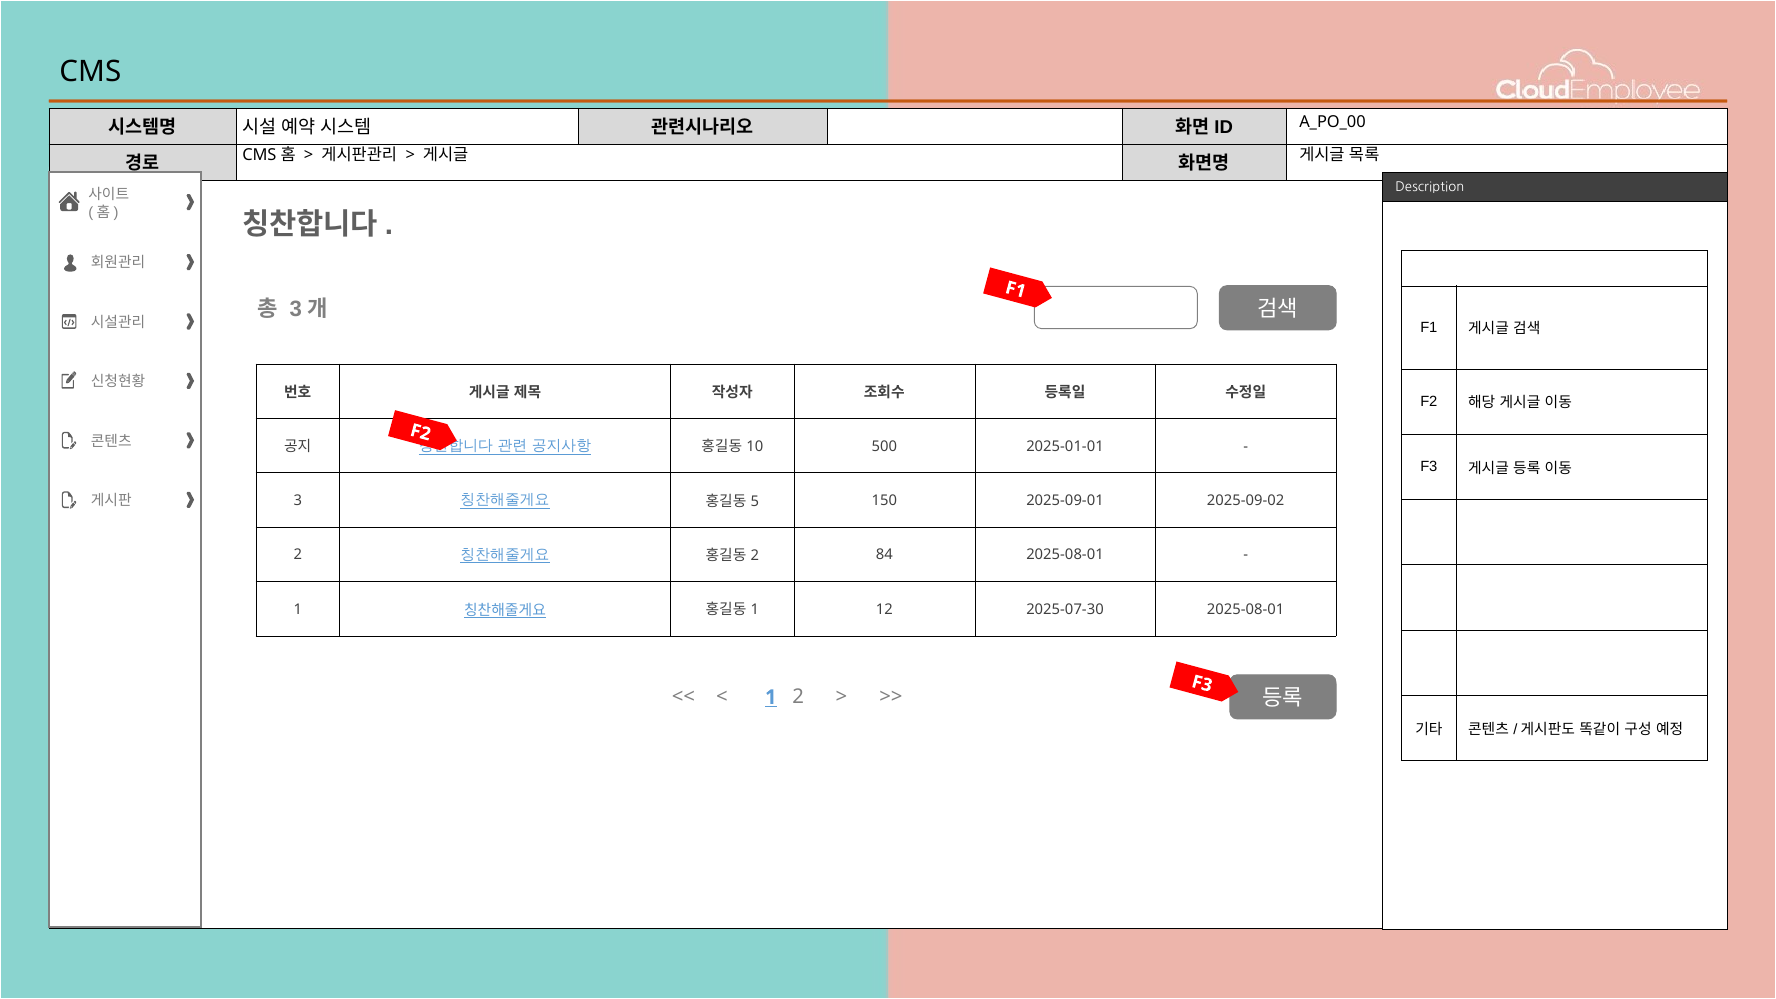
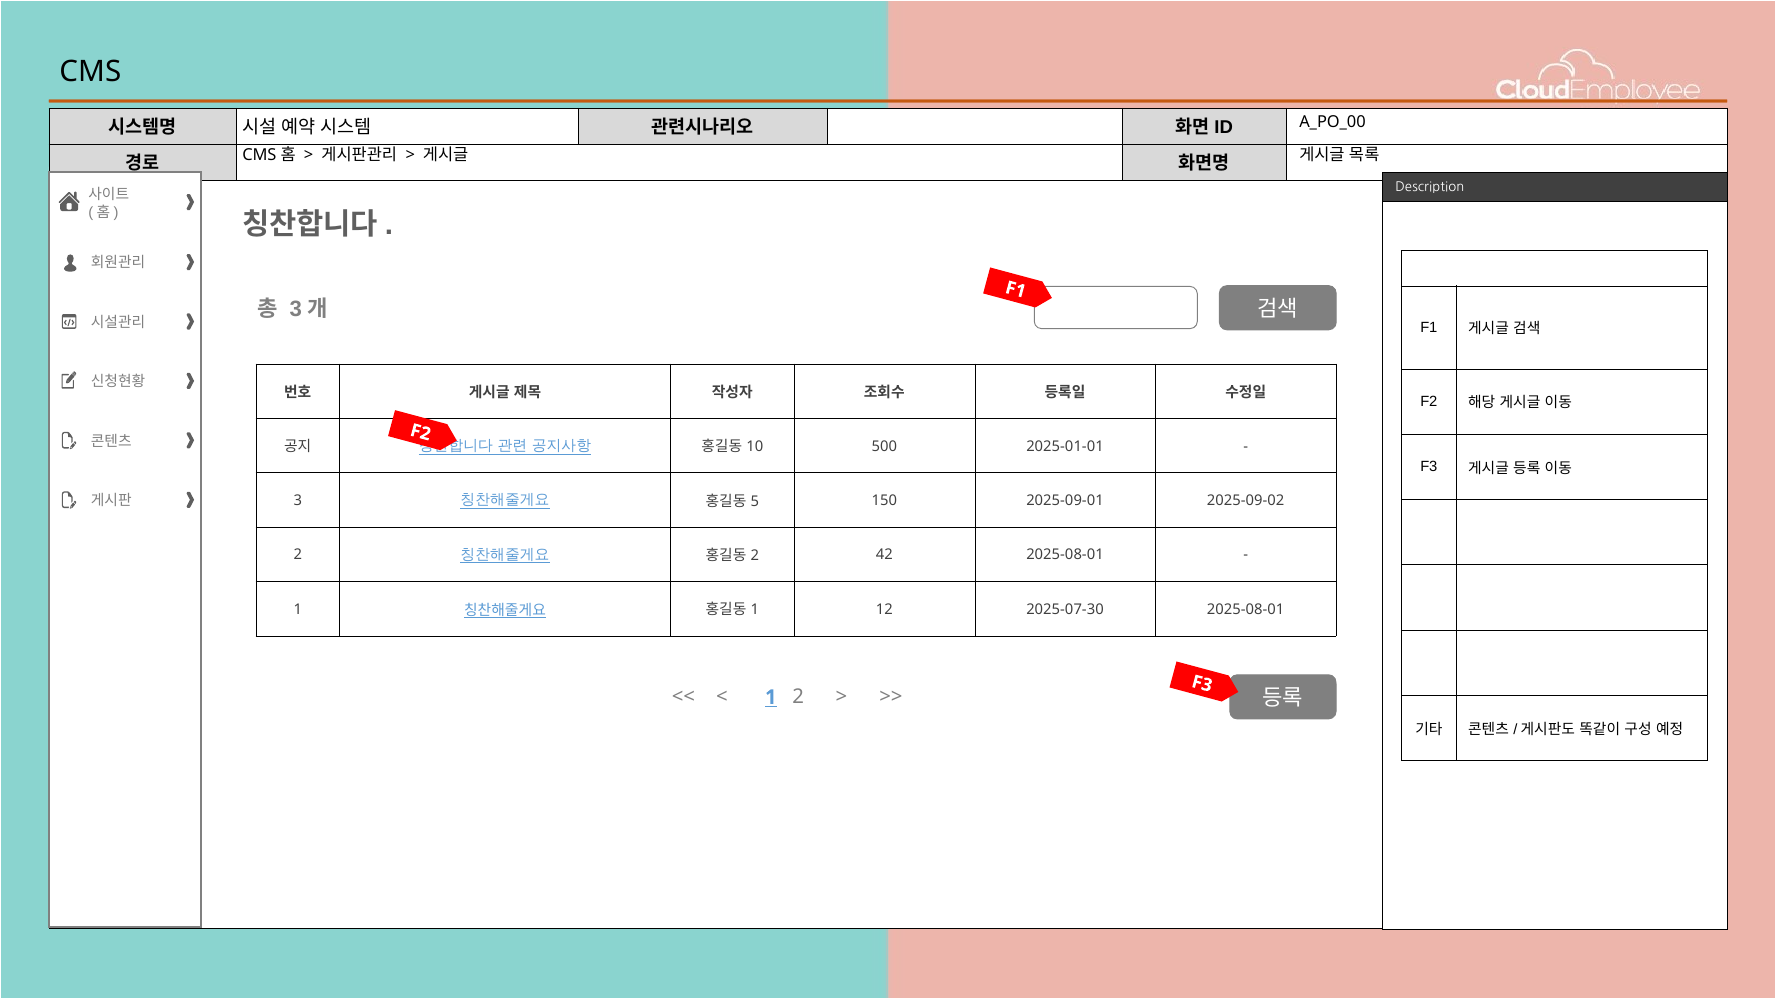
84: 84 -> 42
